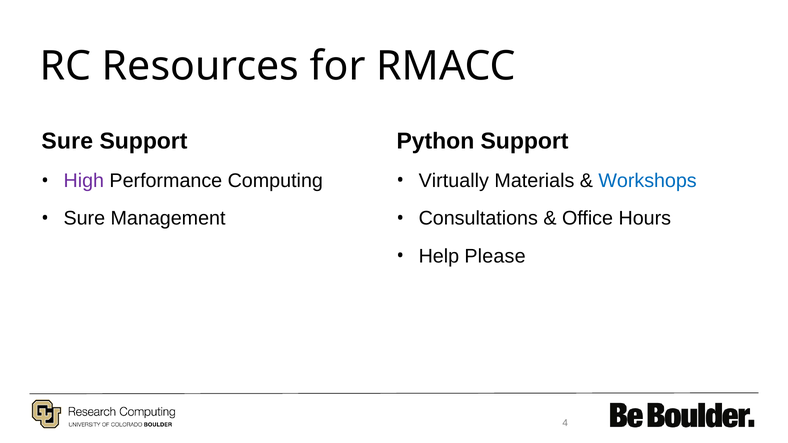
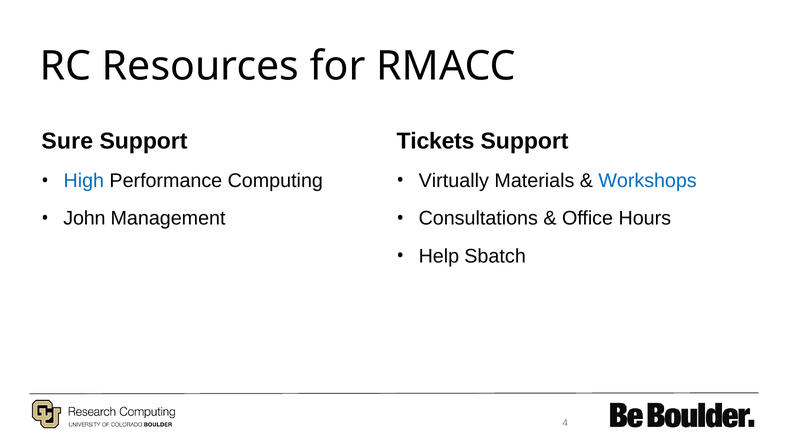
Python: Python -> Tickets
High colour: purple -> blue
Sure at (84, 219): Sure -> John
Please: Please -> Sbatch
